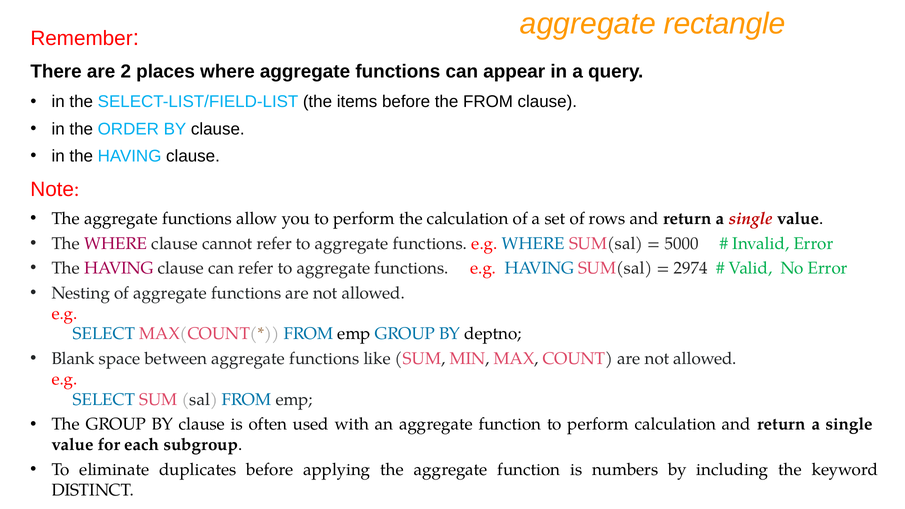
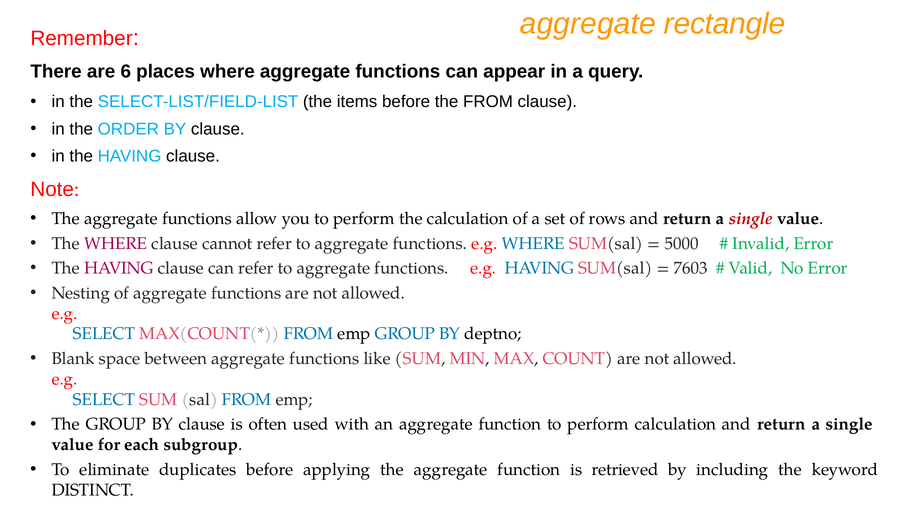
2: 2 -> 6
2974: 2974 -> 7603
numbers: numbers -> retrieved
